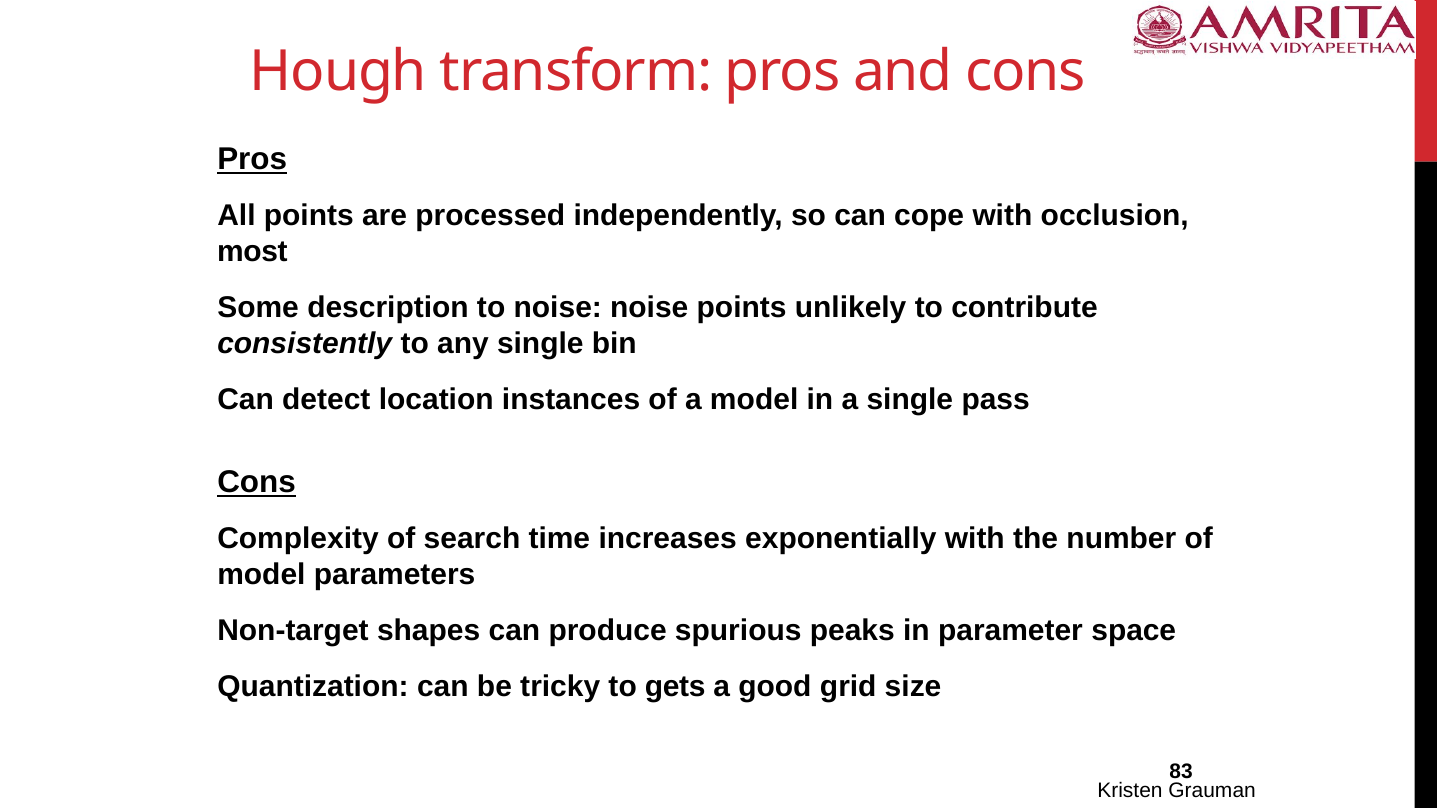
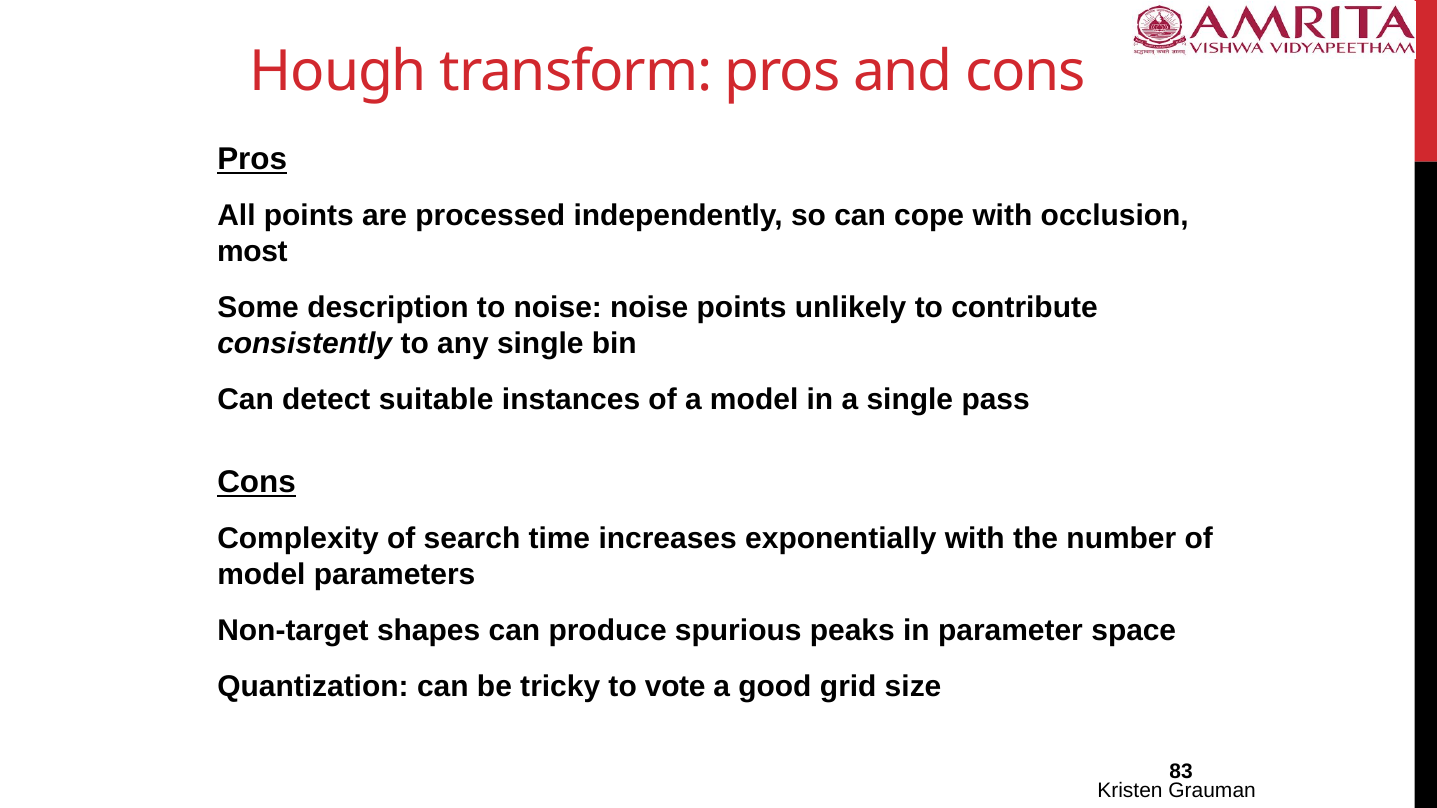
location: location -> suitable
gets: gets -> vote
